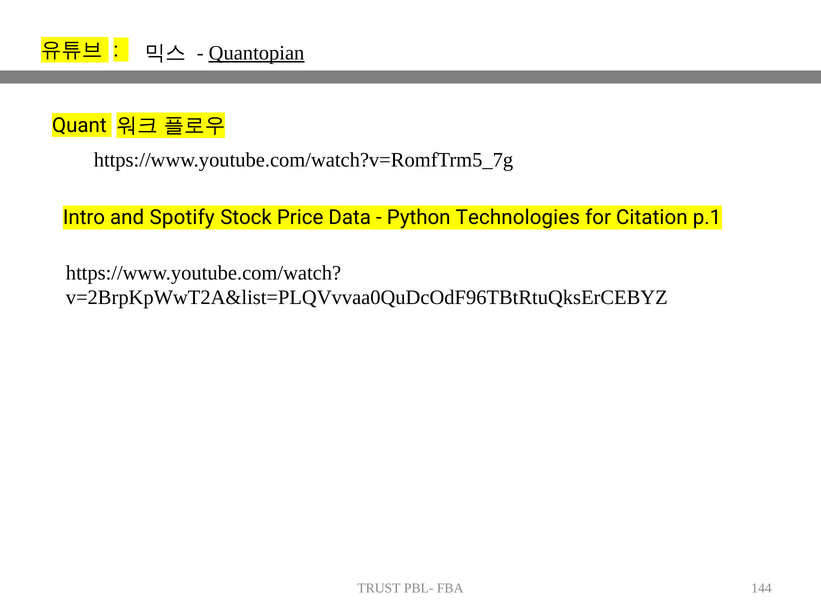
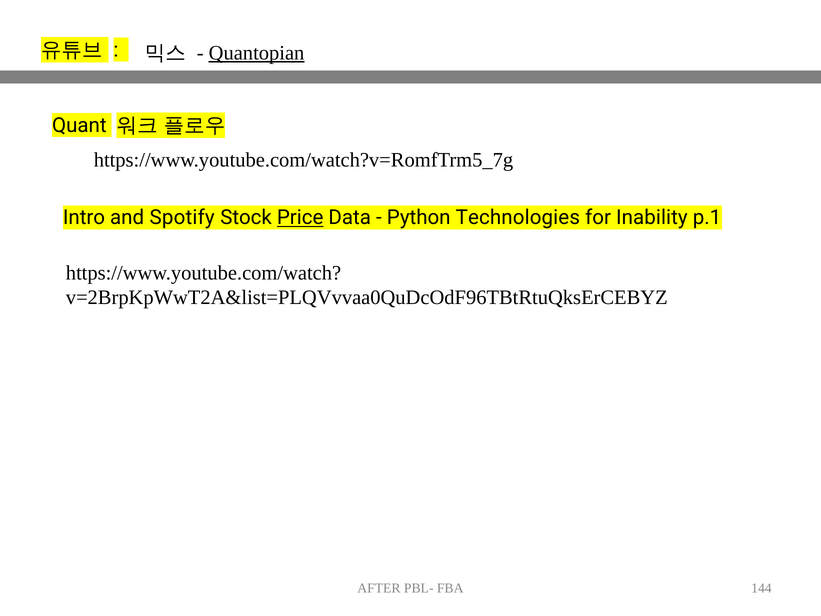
Price underline: none -> present
Citation: Citation -> Inability
TRUST: TRUST -> AFTER
